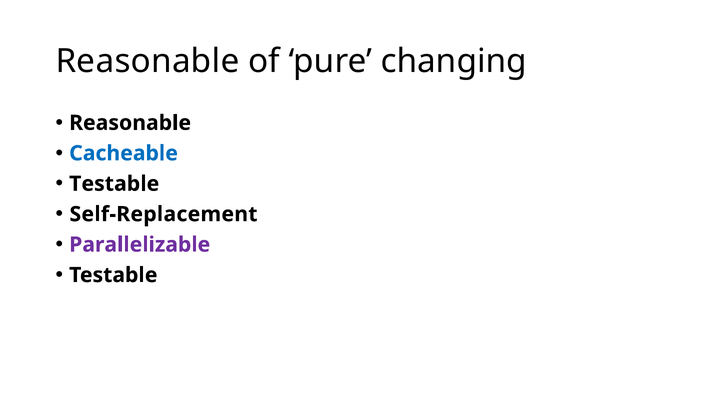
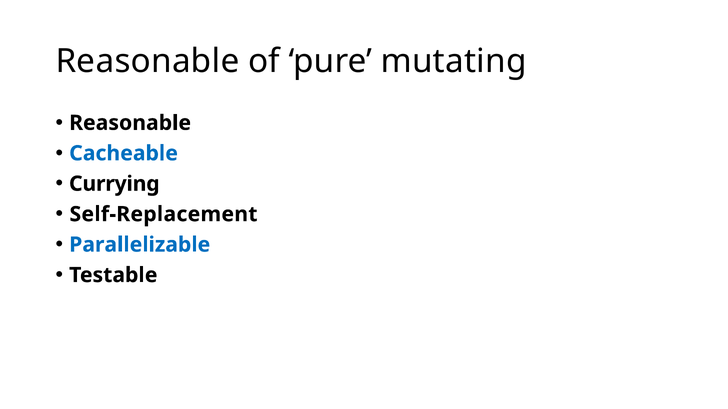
changing: changing -> mutating
Testable at (114, 184): Testable -> Currying
Parallelizable colour: purple -> blue
